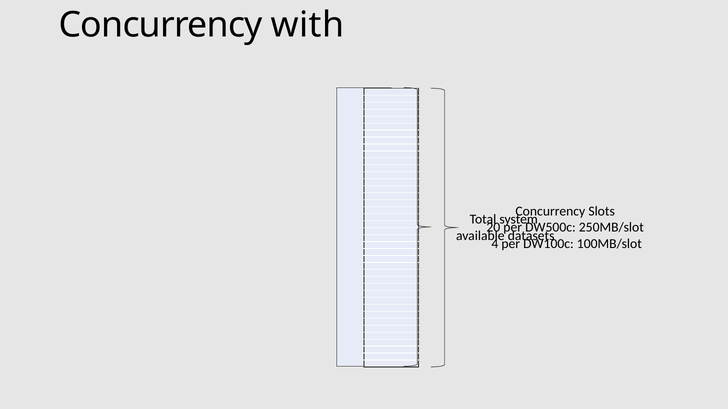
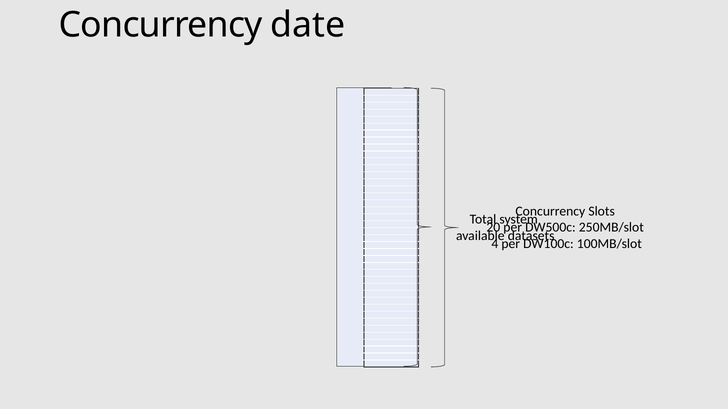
with: with -> date
